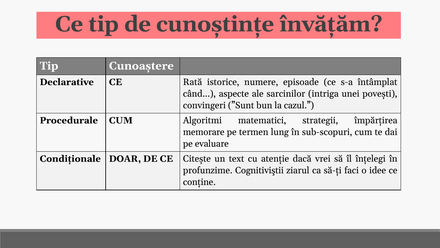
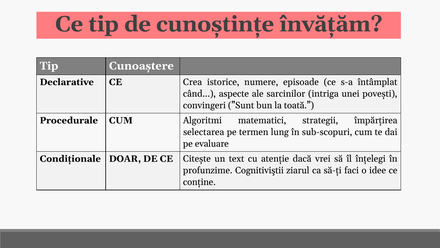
Rată: Rată -> Crea
cazul: cazul -> toată
memorare: memorare -> selectarea
